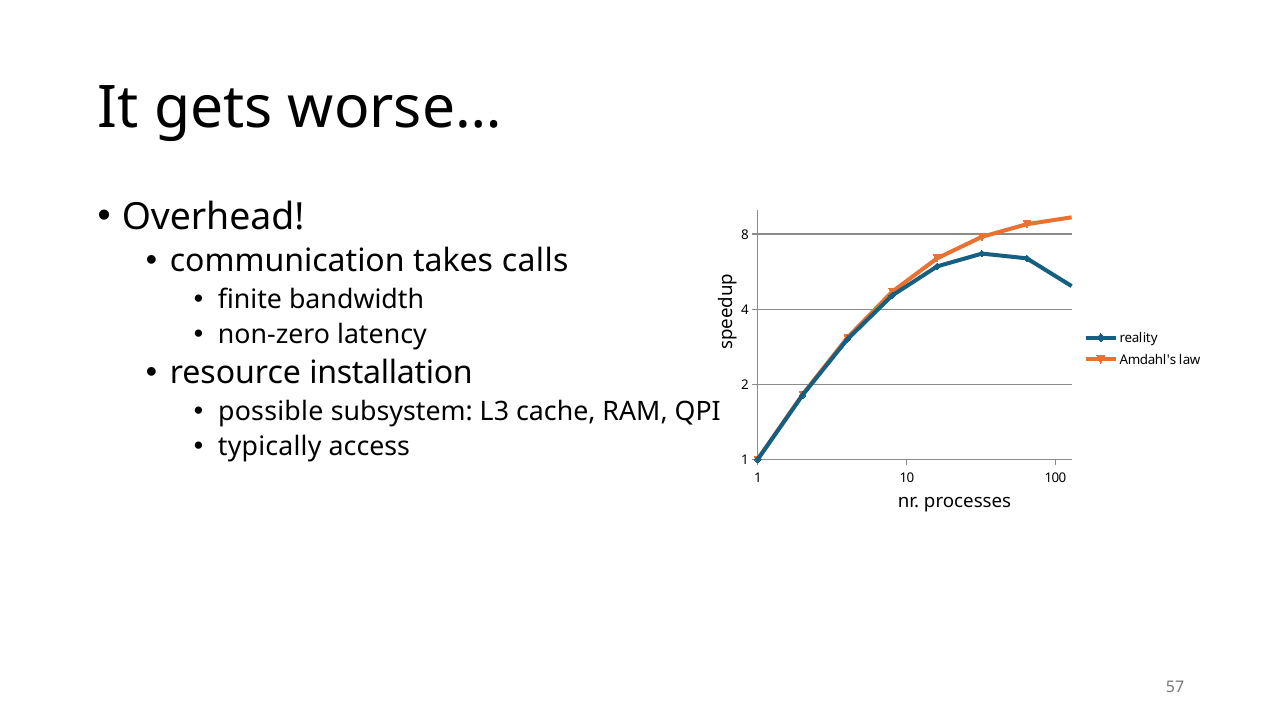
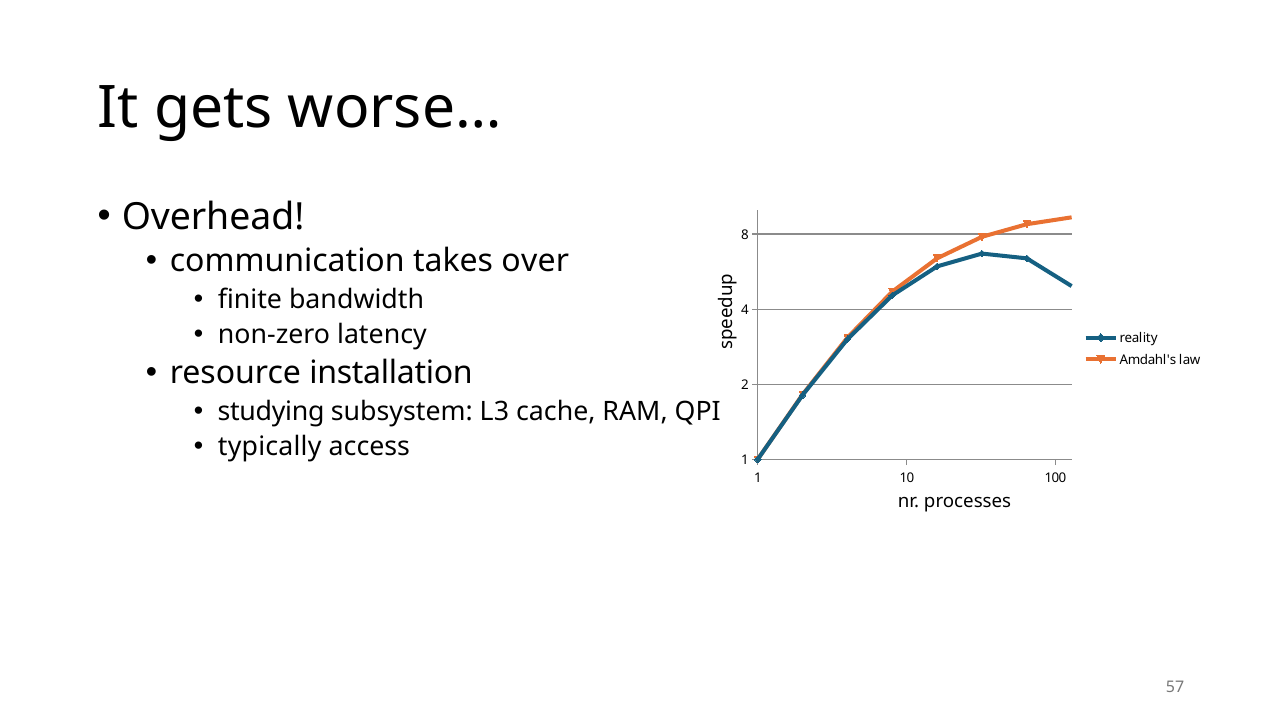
calls: calls -> over
possible: possible -> studying
